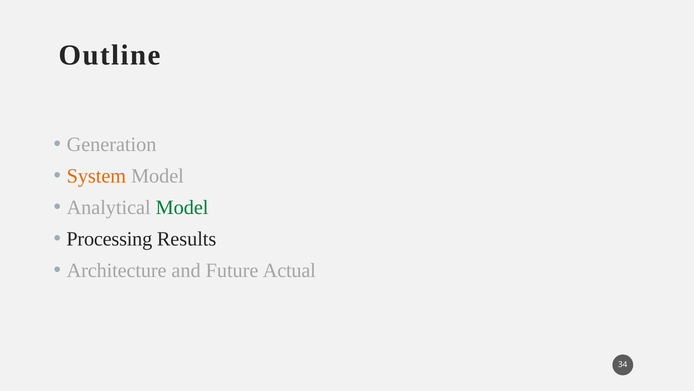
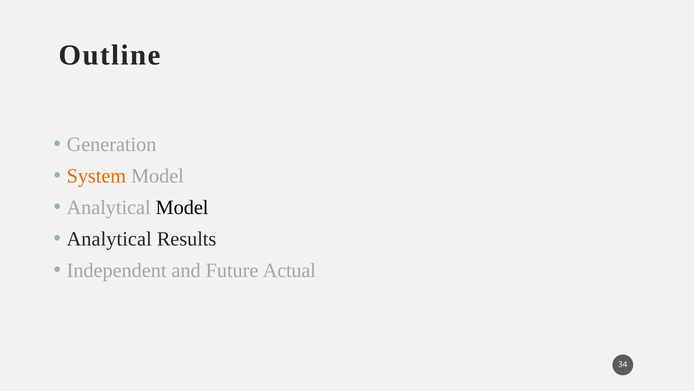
Model at (182, 207) colour: green -> black
Processing at (109, 239): Processing -> Analytical
Architecture: Architecture -> Independent
